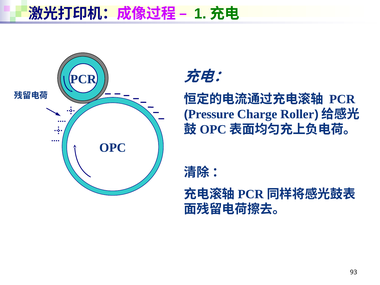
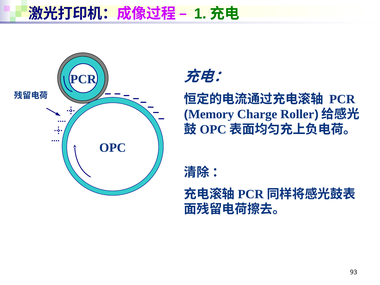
Pressure: Pressure -> Memory
